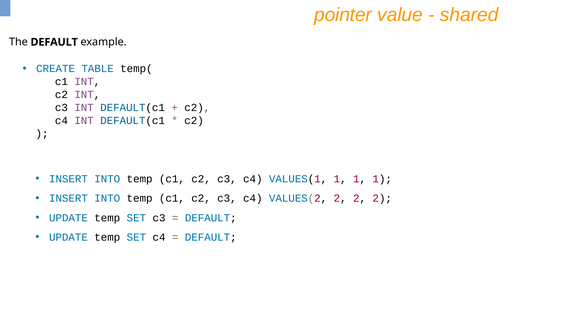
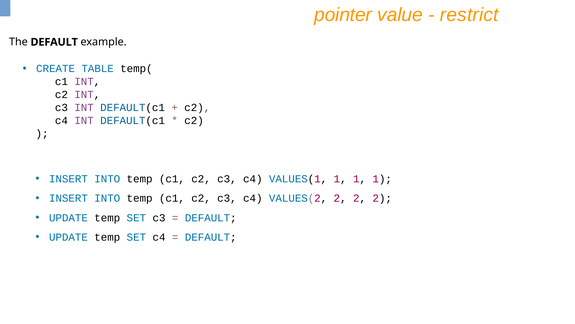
shared: shared -> restrict
